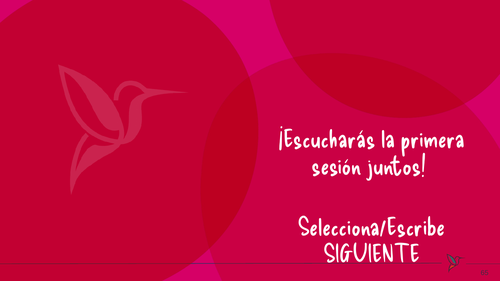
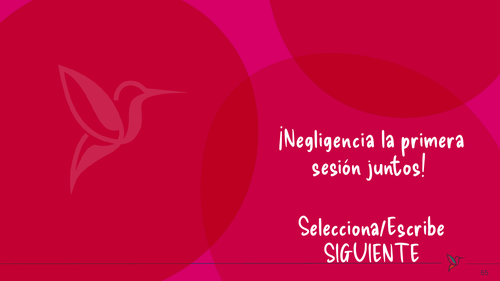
¡Escucharás: ¡Escucharás -> ¡Negligencia
